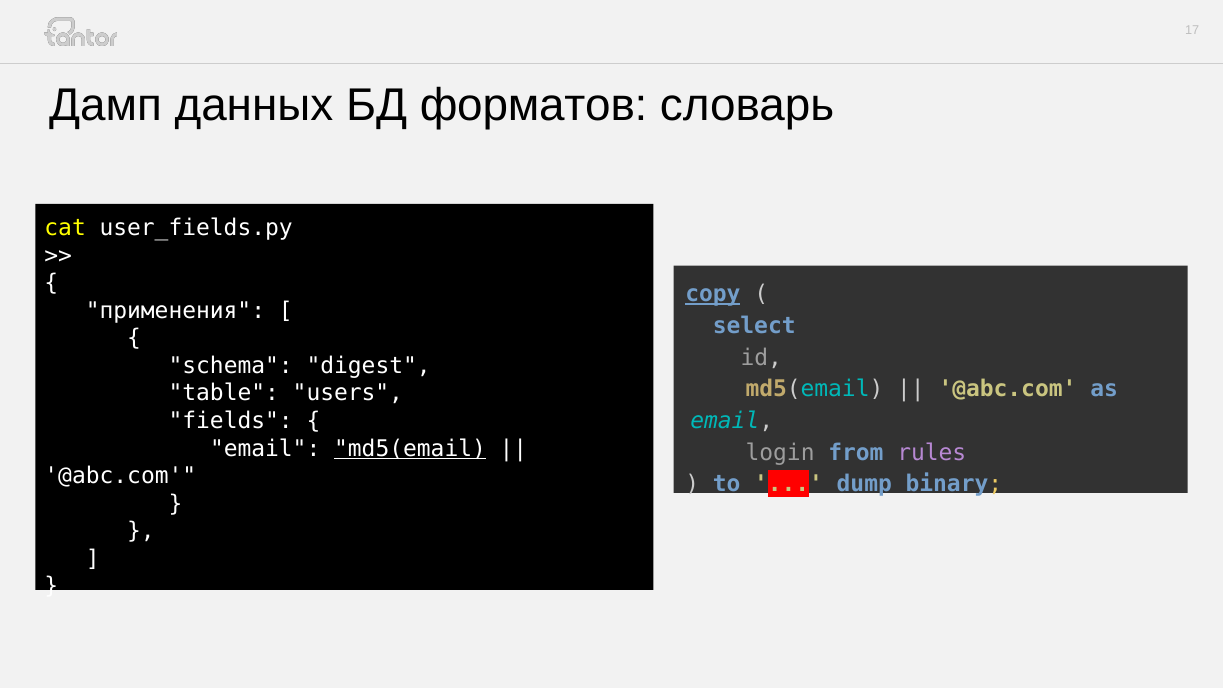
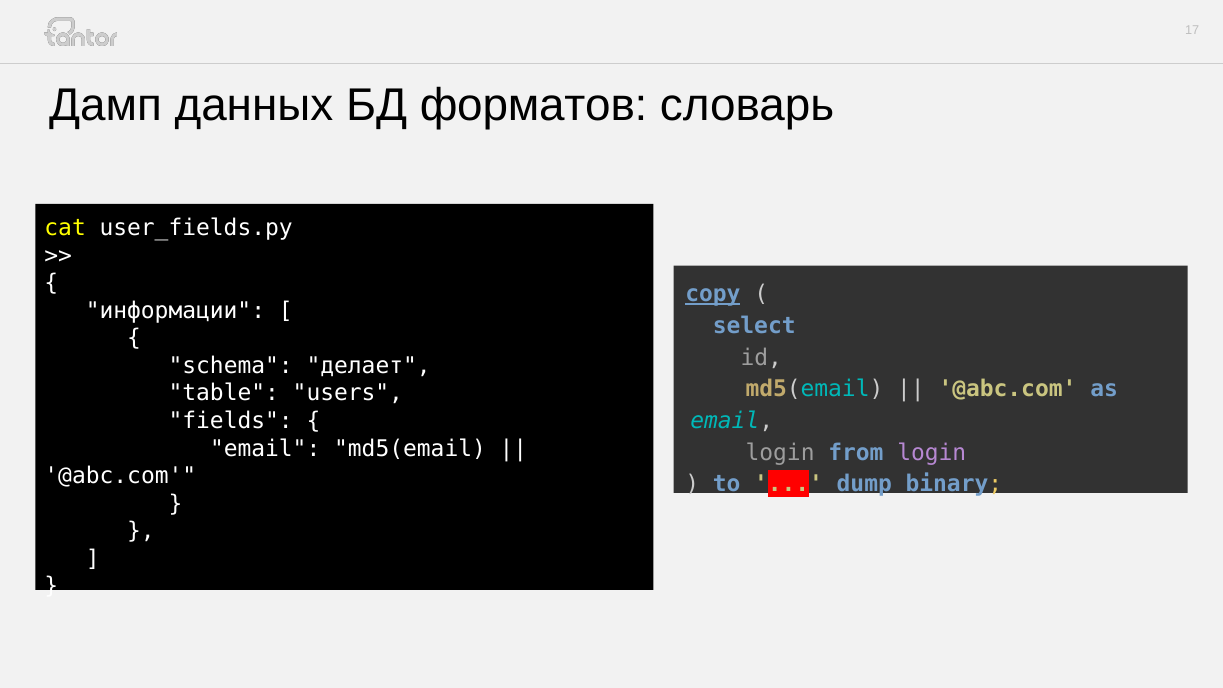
применения: применения -> информации
digest: digest -> делает
md5(email at (410, 448) underline: present -> none
from rules: rules -> login
